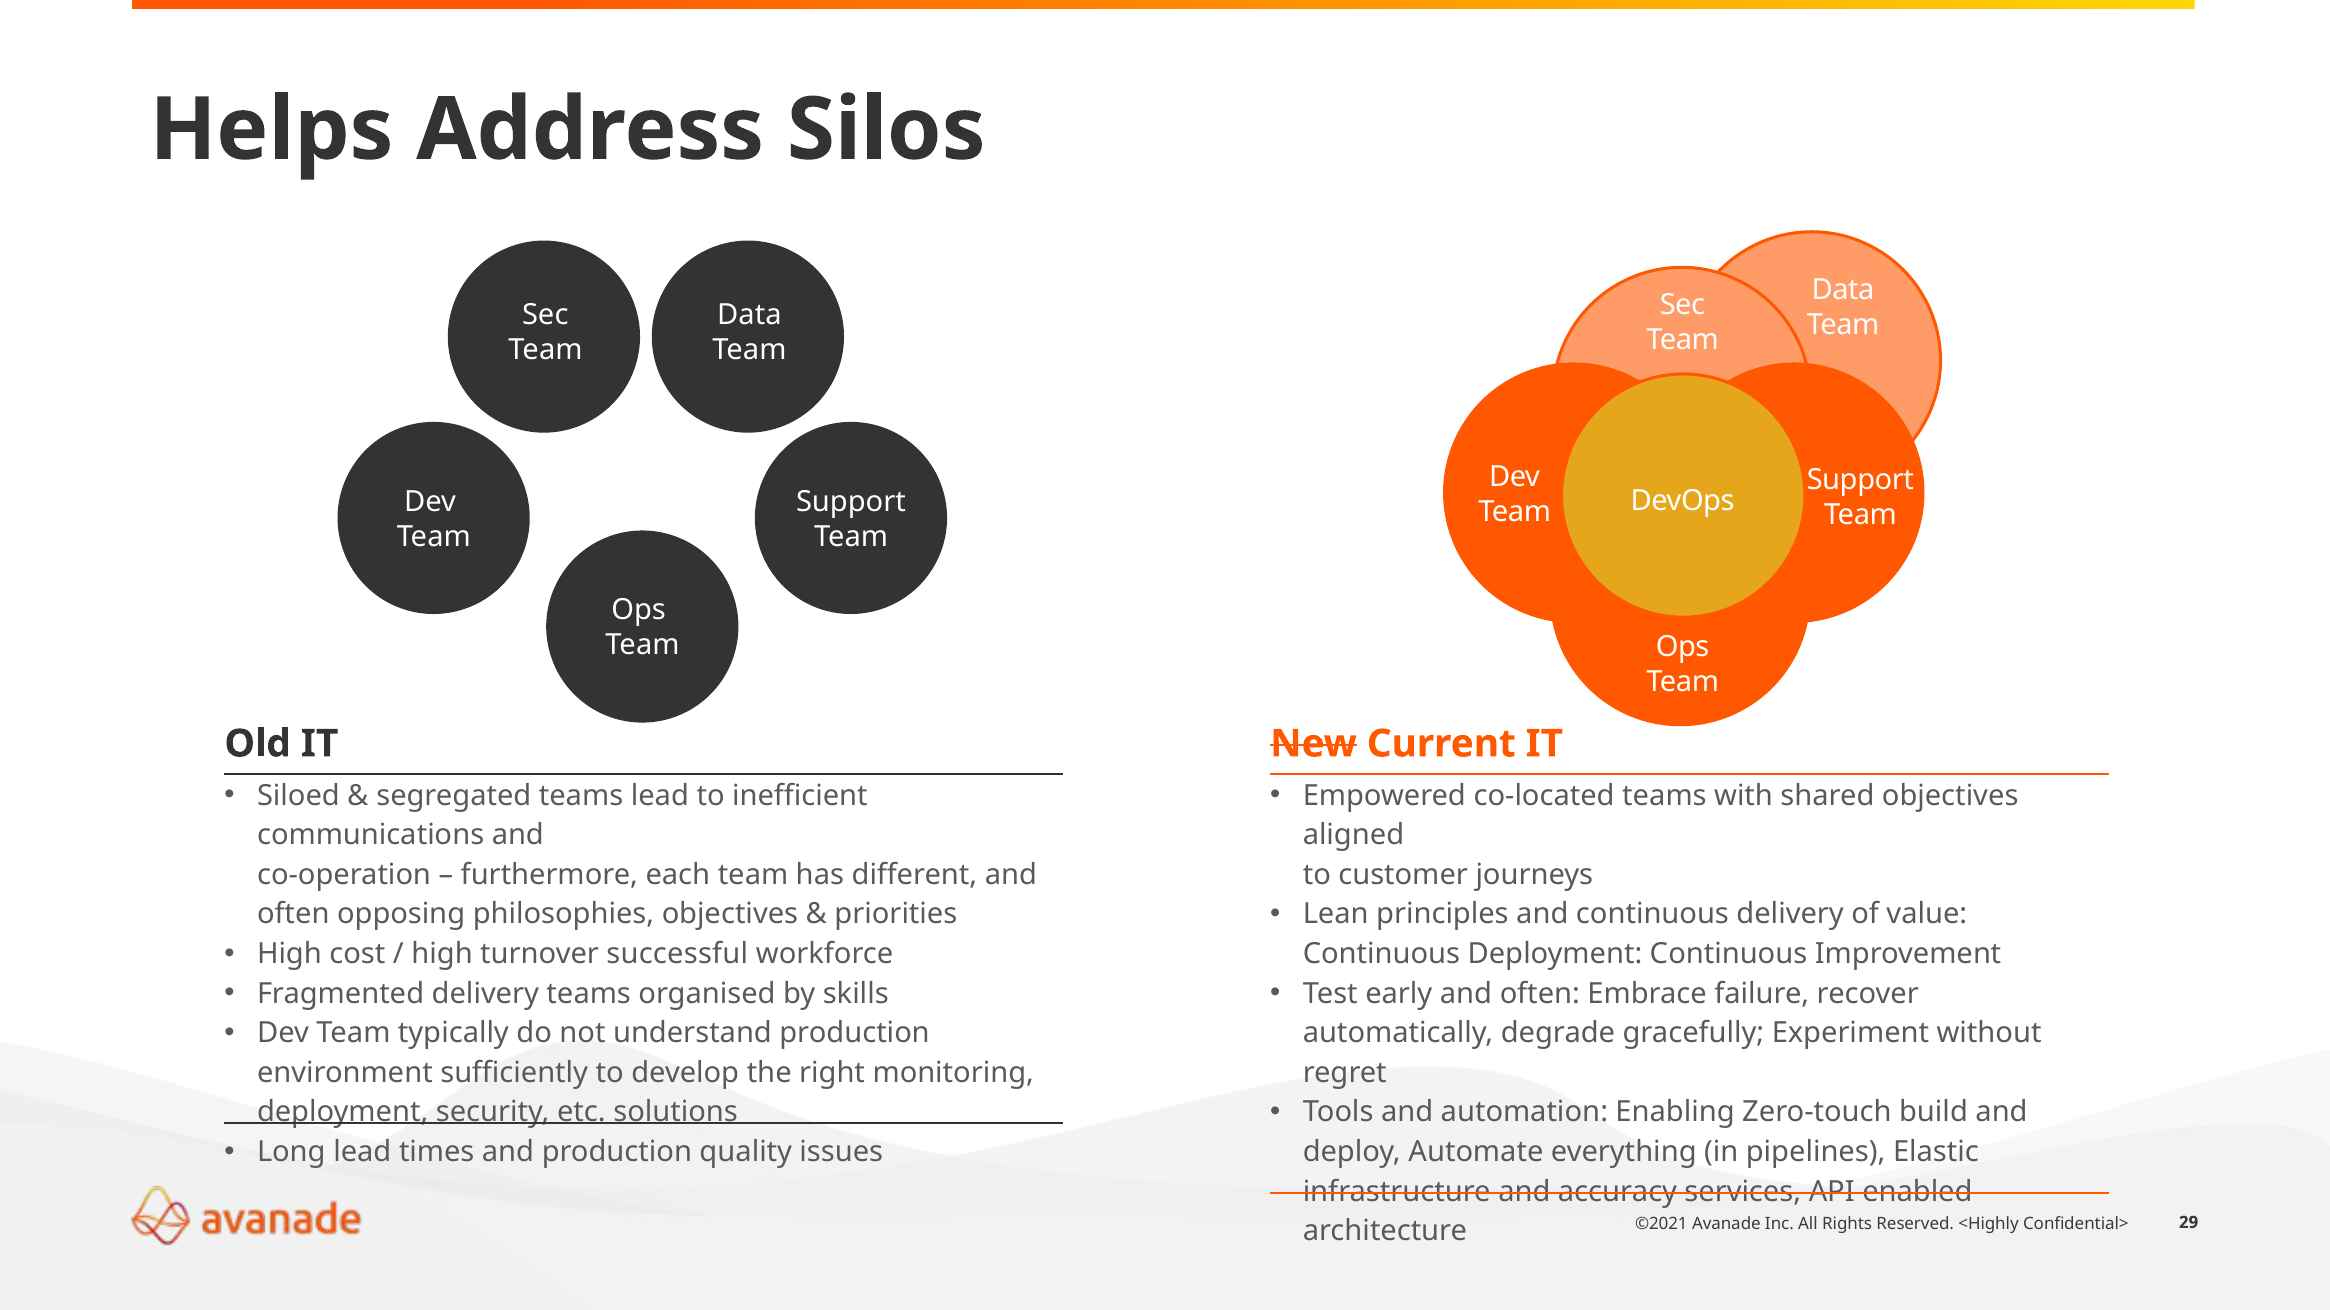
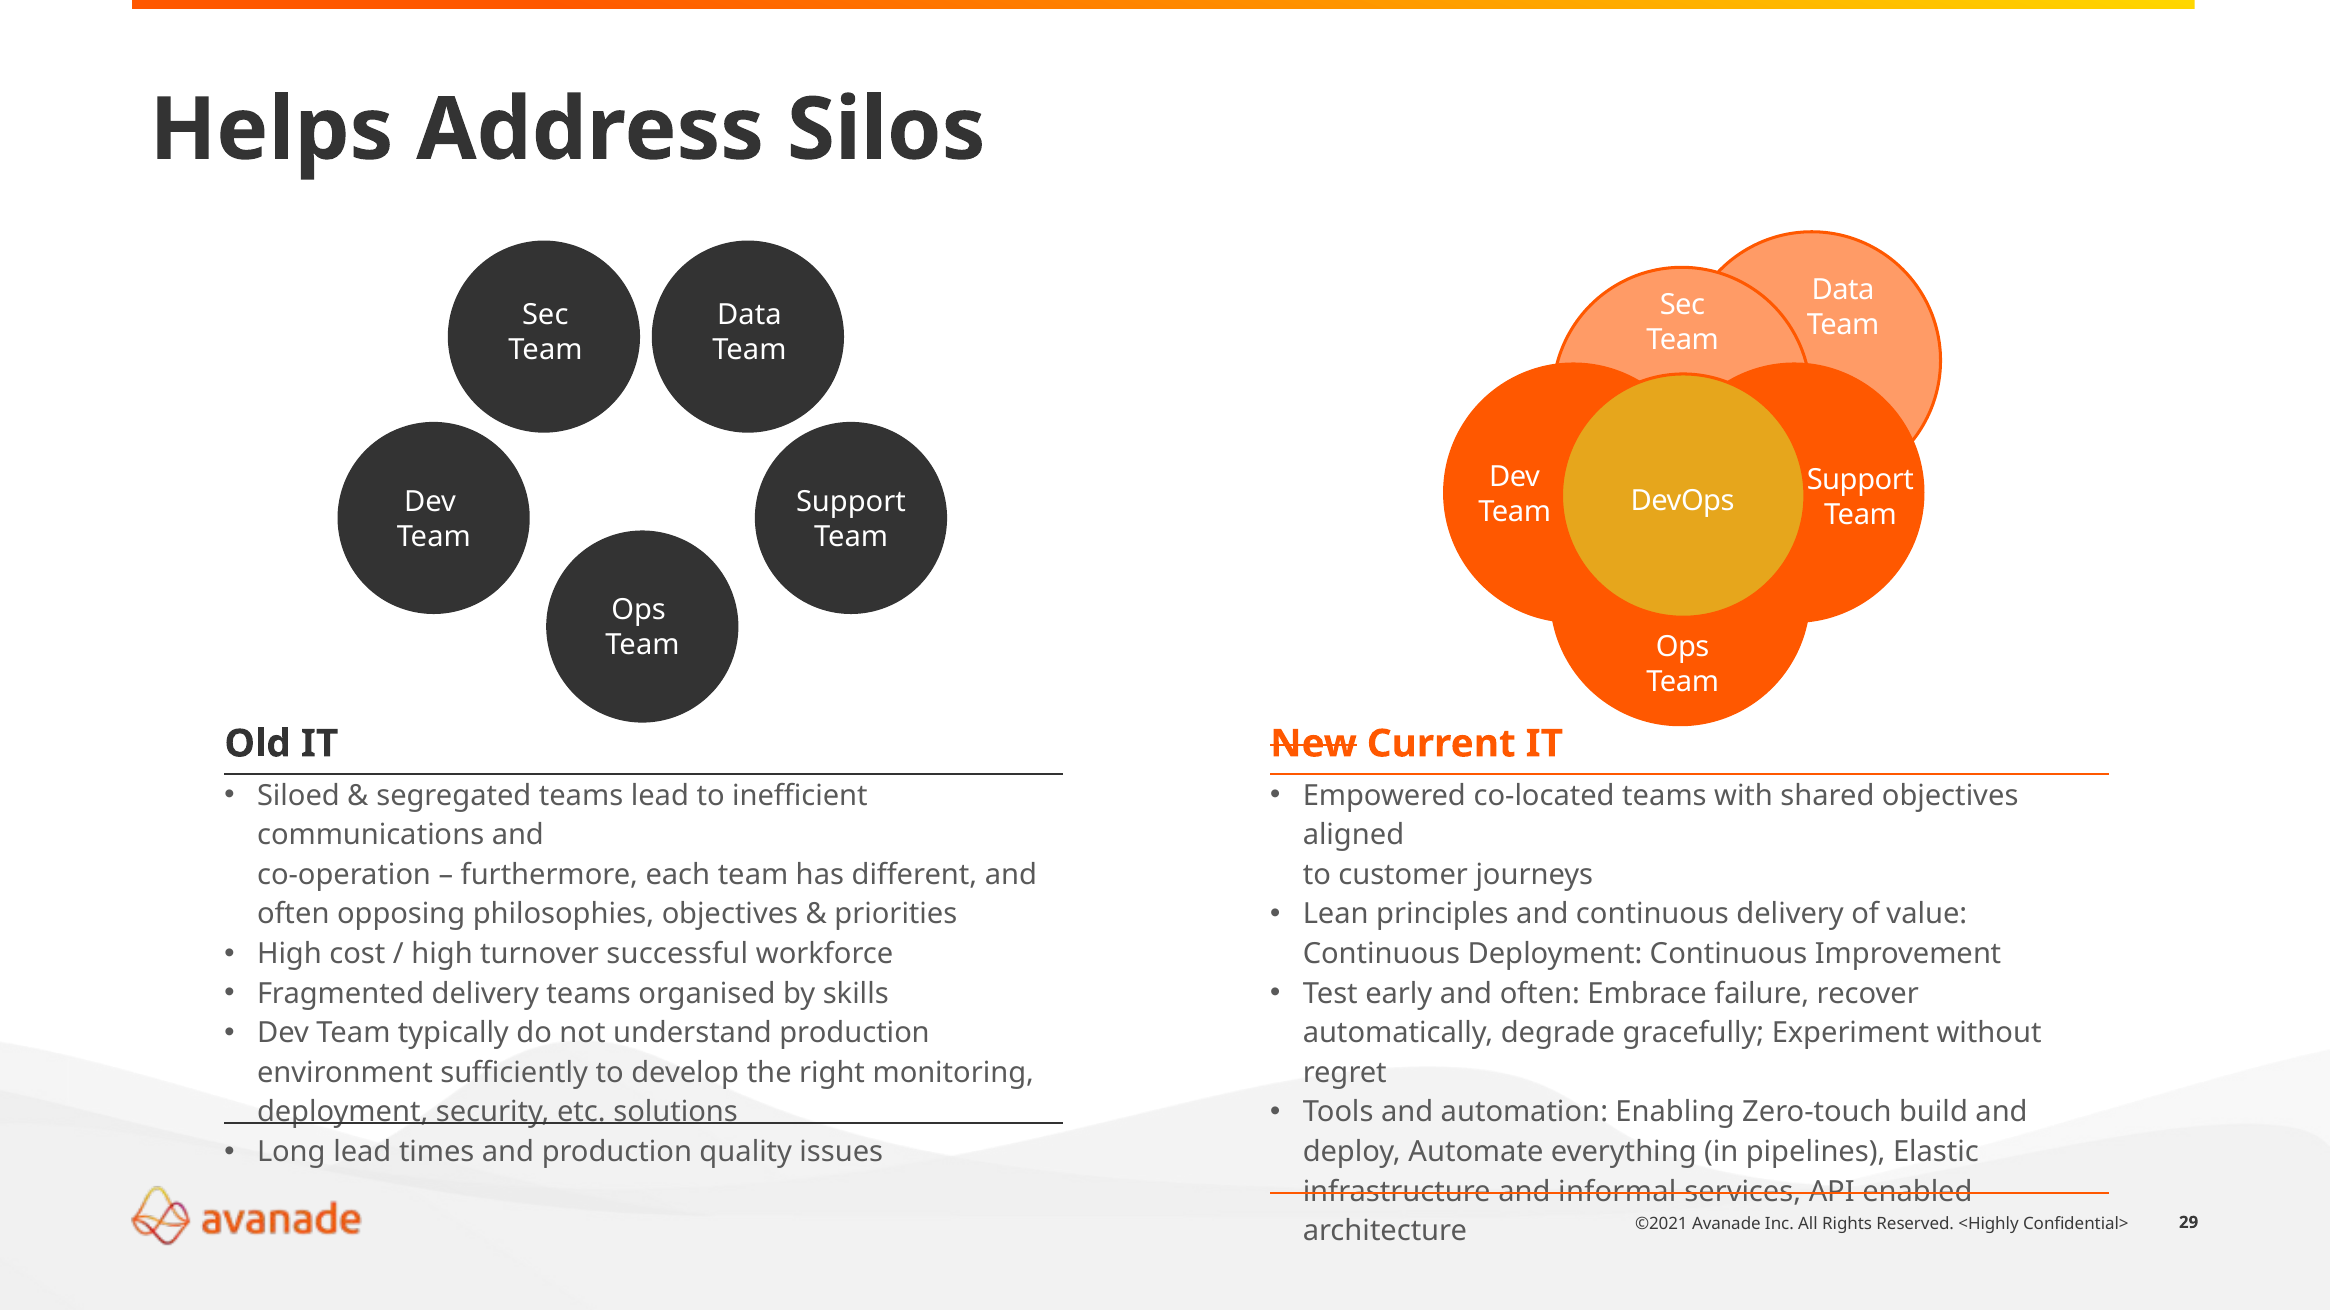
accuracy: accuracy -> informal
